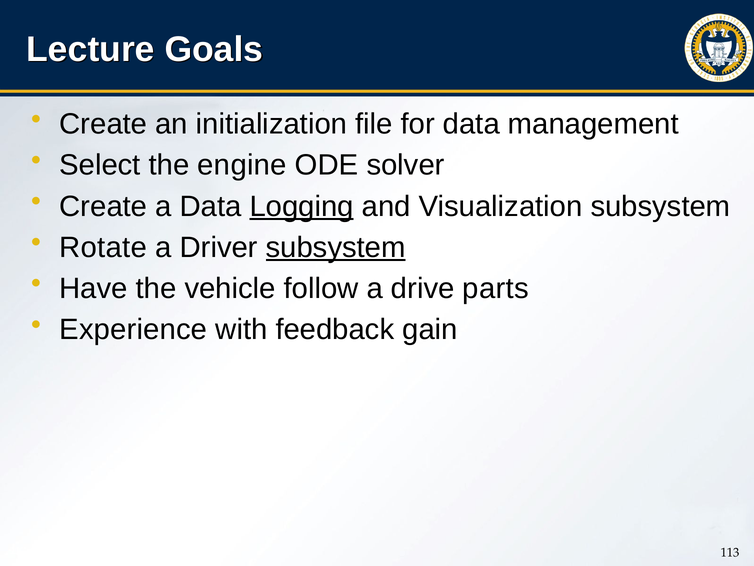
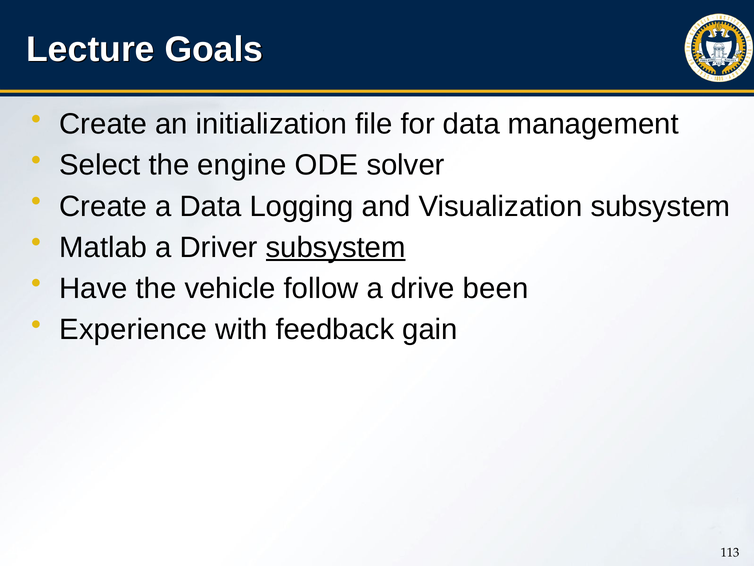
Logging underline: present -> none
Rotate: Rotate -> Matlab
parts: parts -> been
